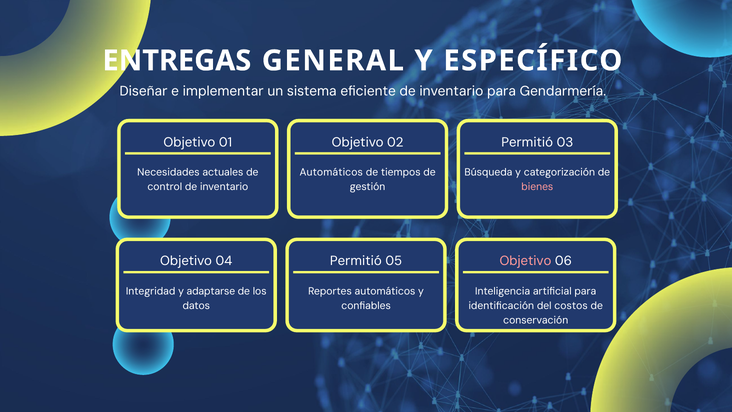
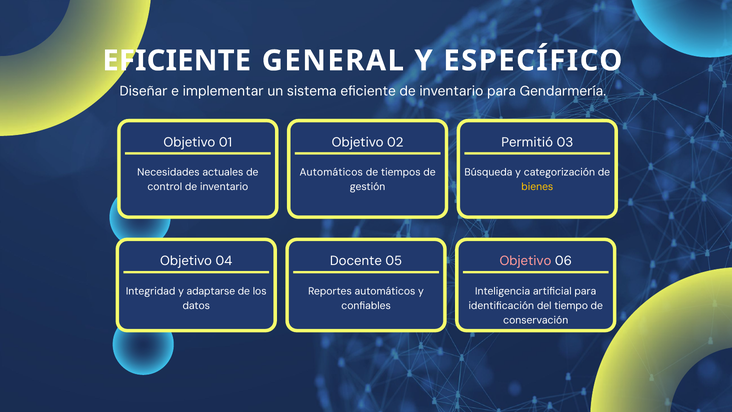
ENTREGAS at (177, 61): ENTREGAS -> EFICIENTE
bienes colour: pink -> yellow
04 Permitió: Permitió -> Docente
costos: costos -> tiempo
